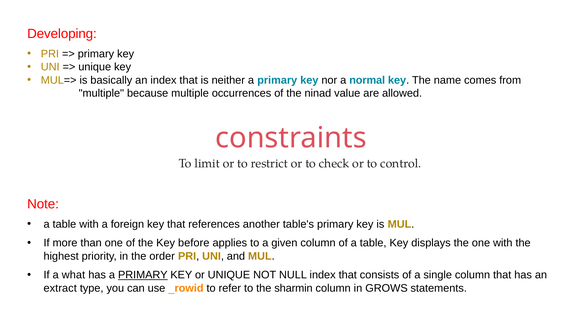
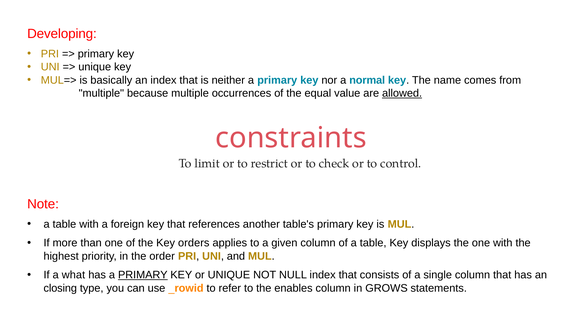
ninad: ninad -> equal
allowed underline: none -> present
before: before -> orders
extract: extract -> closing
sharmin: sharmin -> enables
